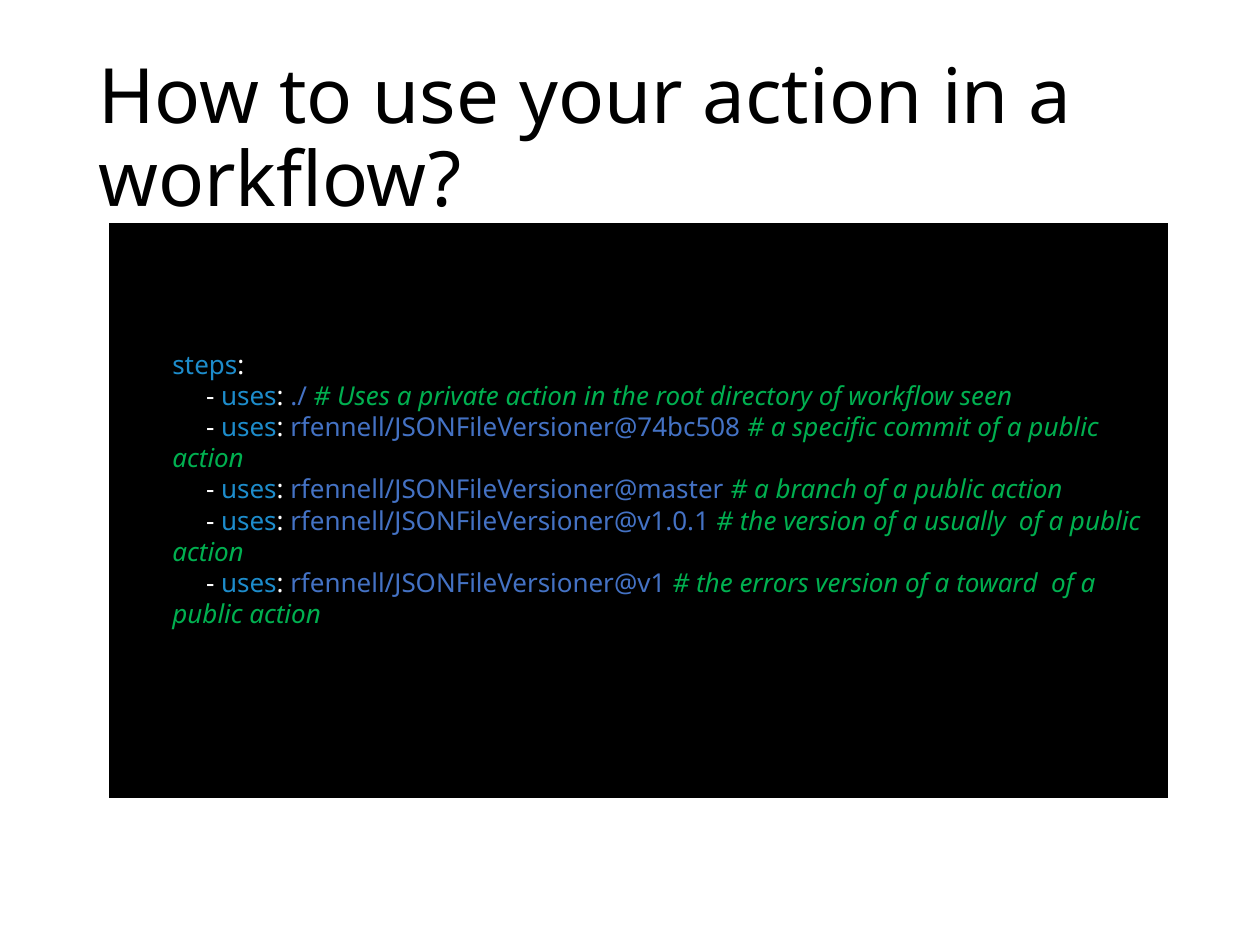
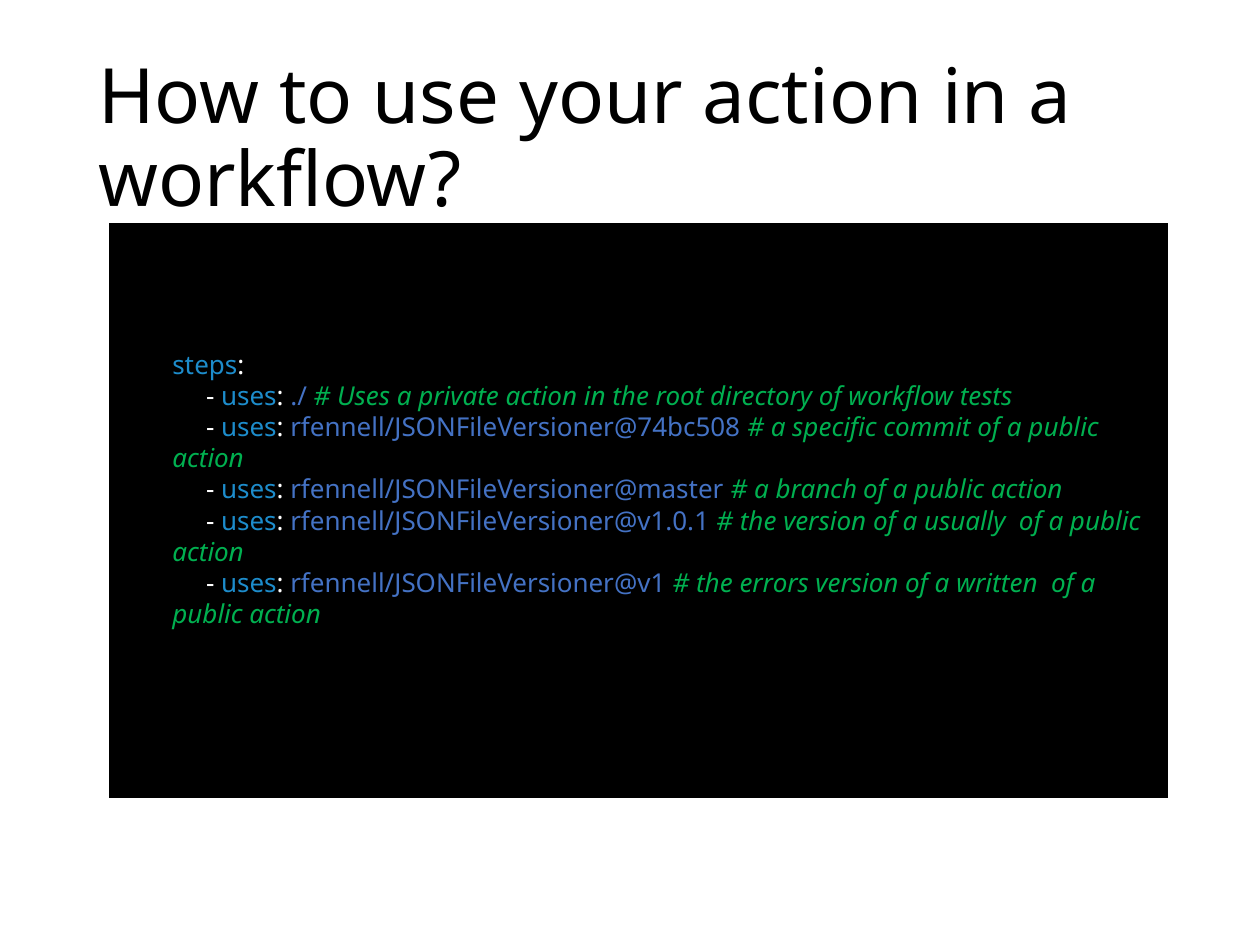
seen: seen -> tests
toward: toward -> written
